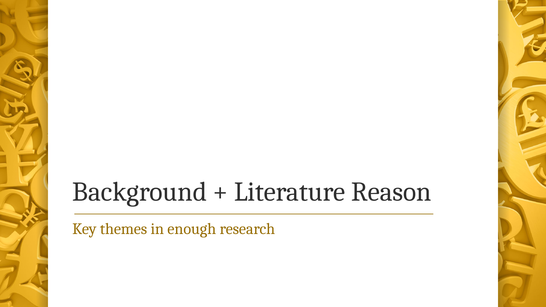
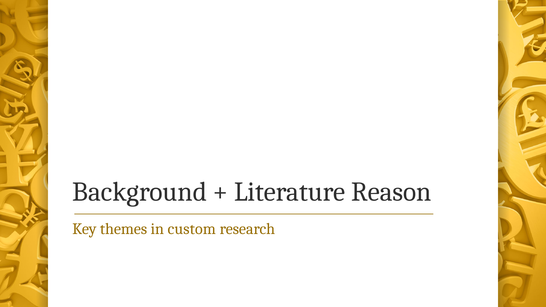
enough: enough -> custom
